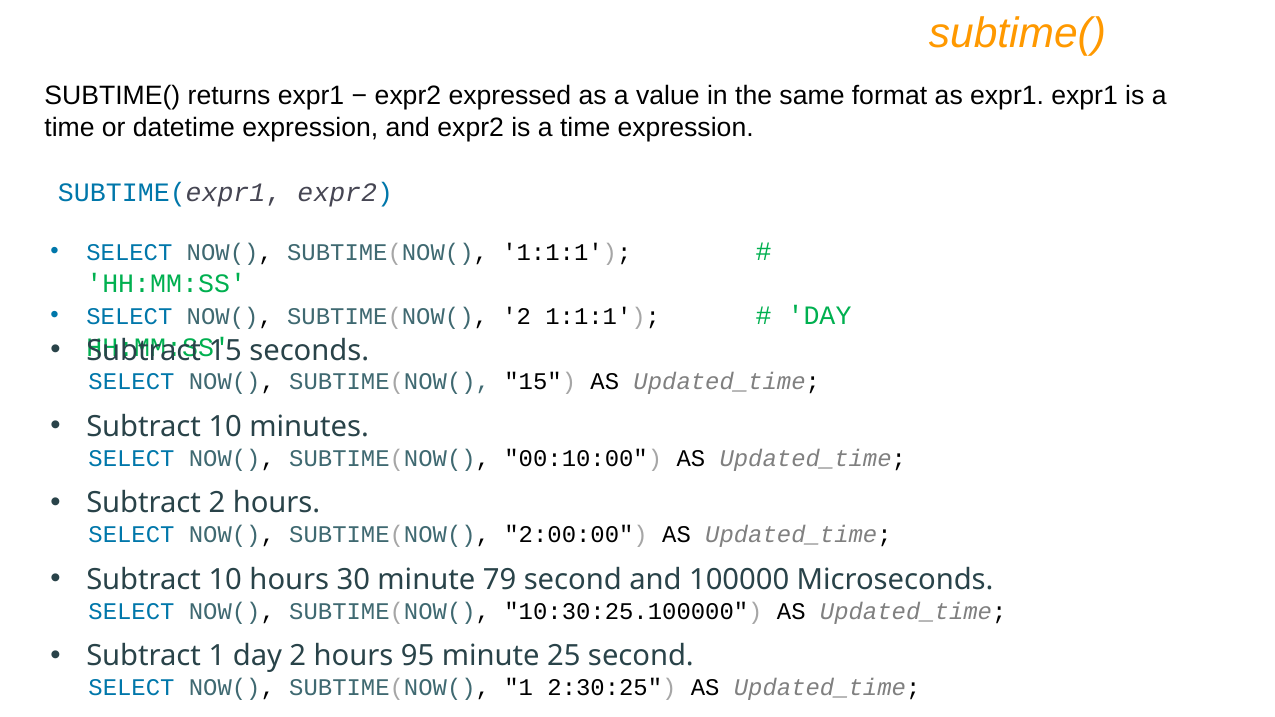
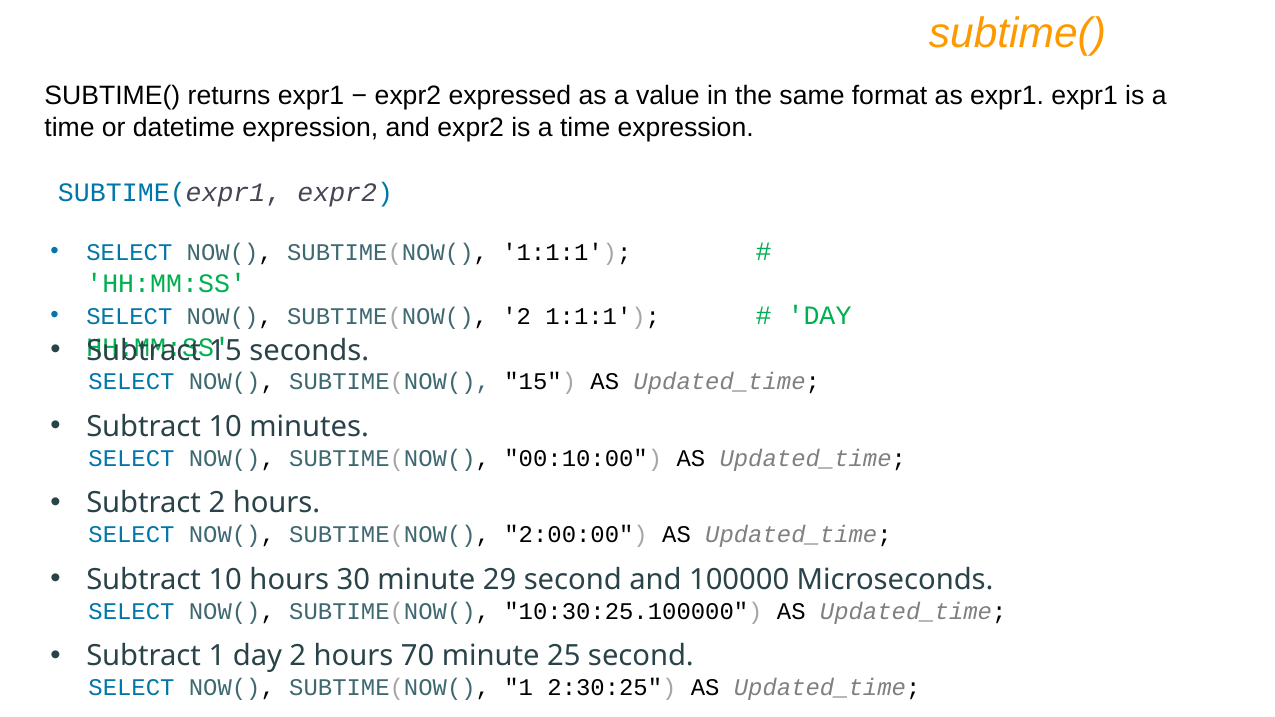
79: 79 -> 29
95: 95 -> 70
